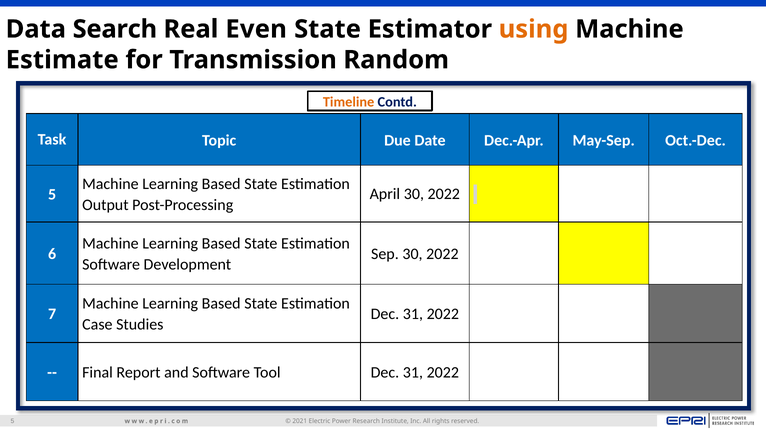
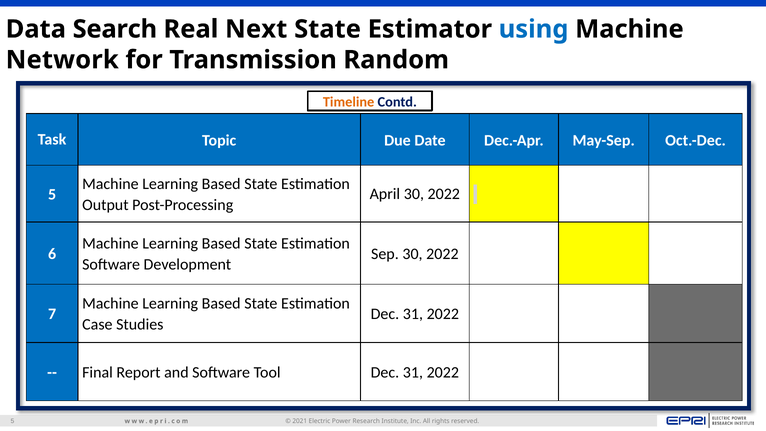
Even: Even -> Next
using colour: orange -> blue
Estimate: Estimate -> Network
